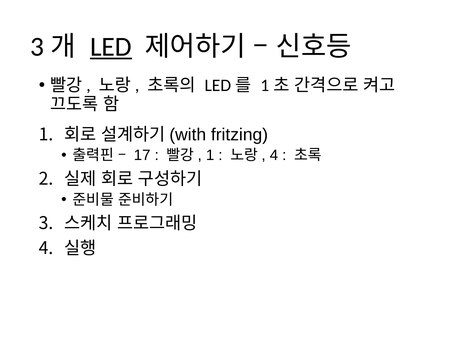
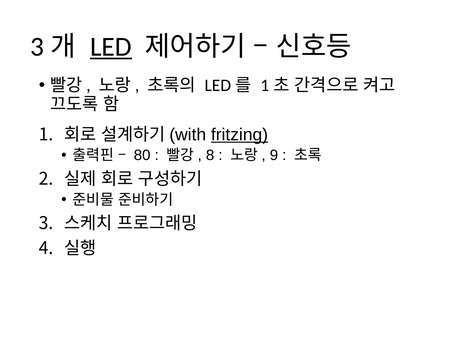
fritzing underline: none -> present
17: 17 -> 80
1 at (210, 155): 1 -> 8
4 at (274, 155): 4 -> 9
